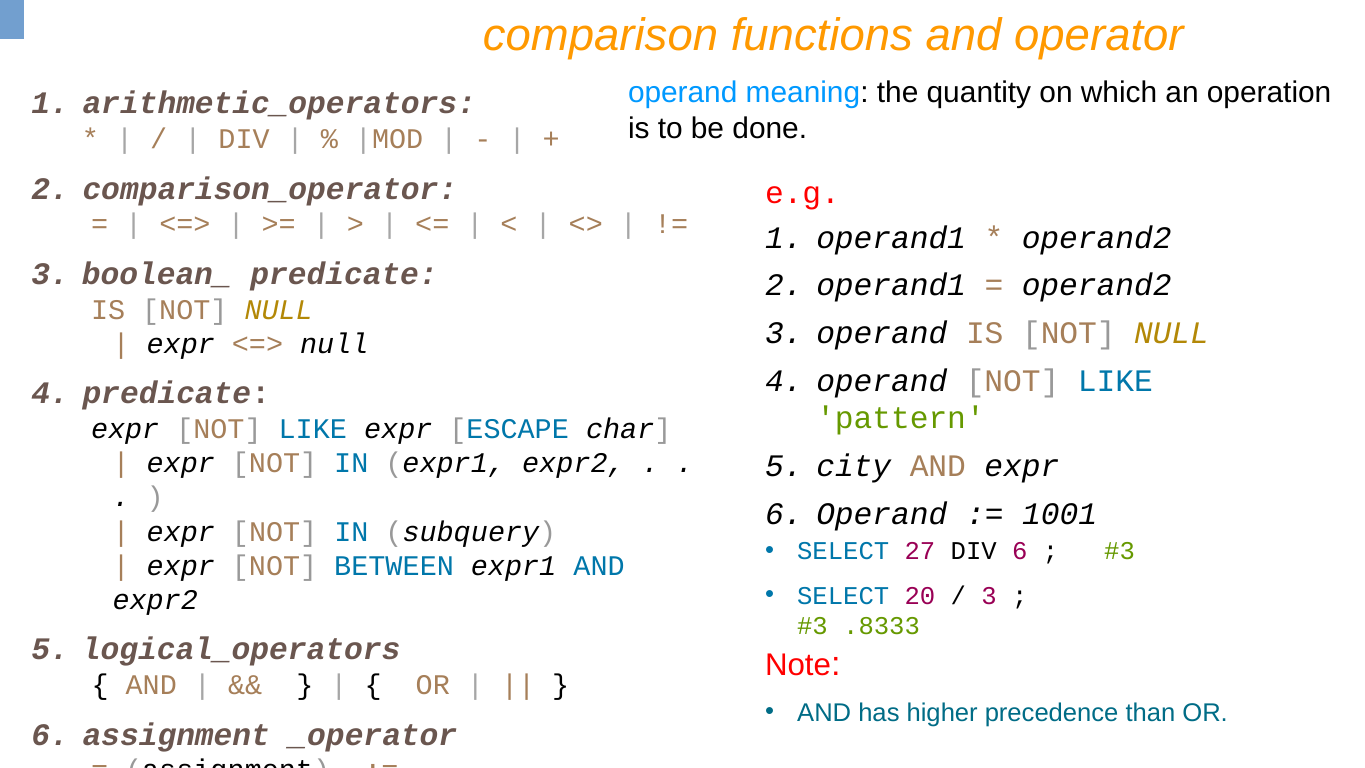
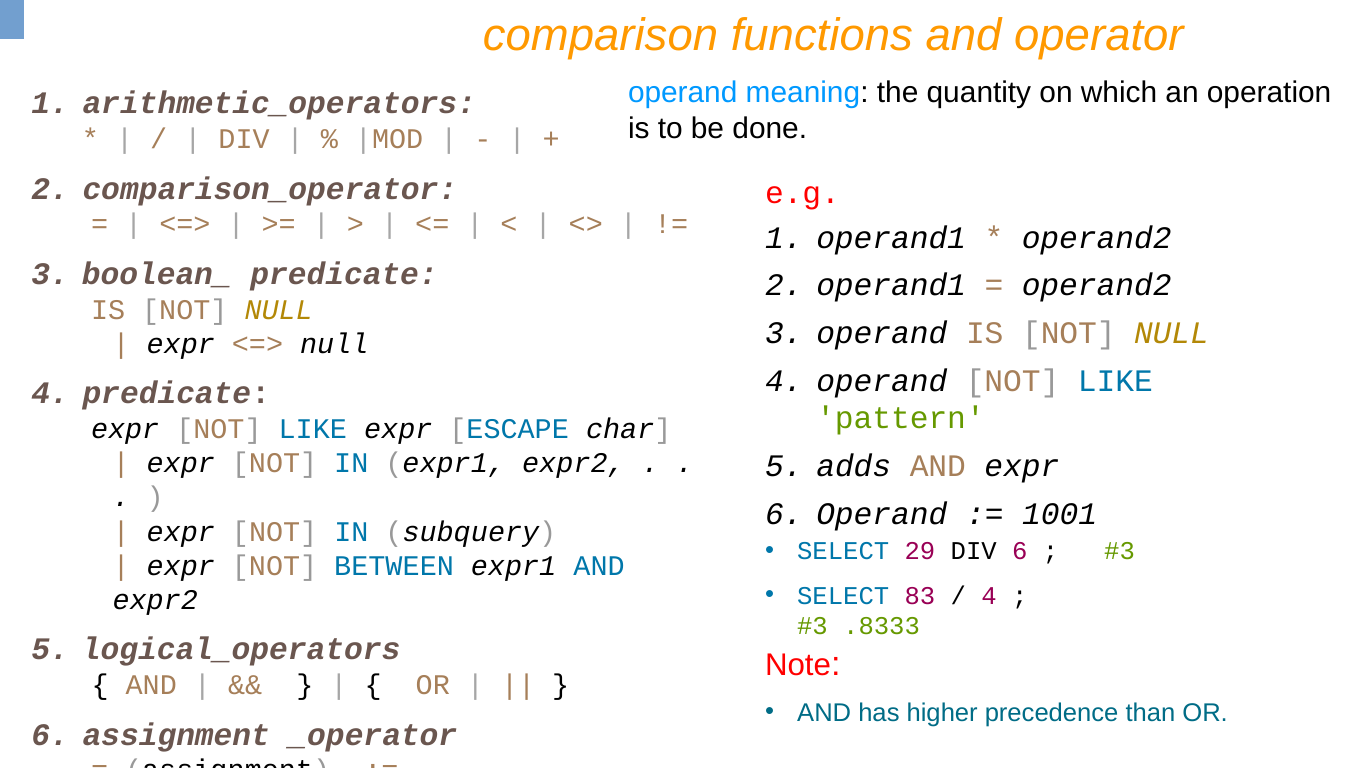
city: city -> adds
27: 27 -> 29
20: 20 -> 83
3 at (989, 595): 3 -> 4
